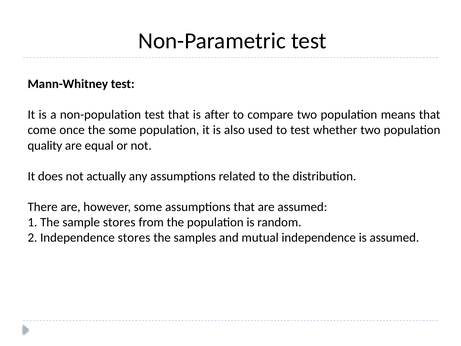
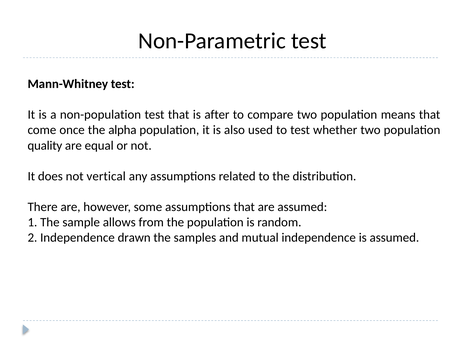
the some: some -> alpha
actually: actually -> vertical
sample stores: stores -> allows
Independence stores: stores -> drawn
